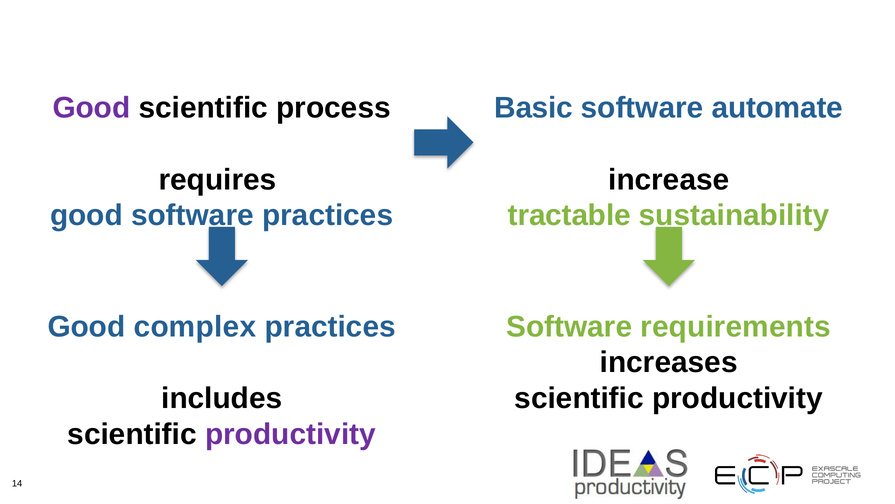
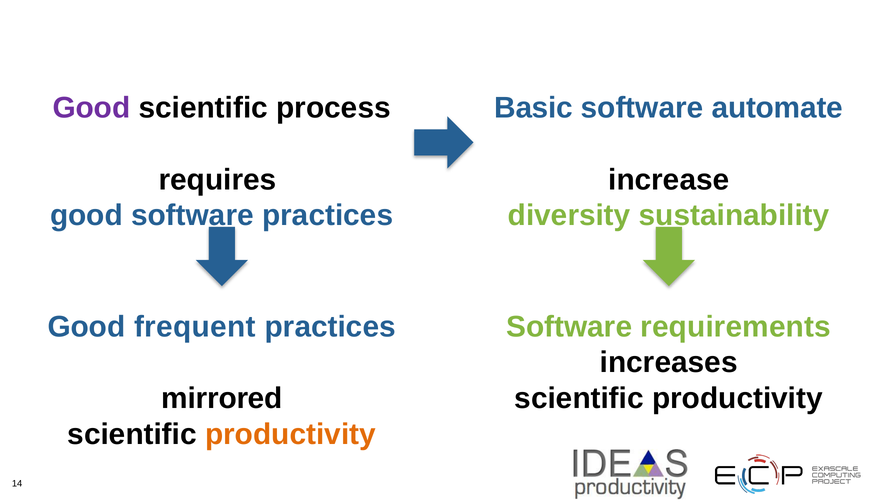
tractable: tractable -> diversity
complex: complex -> frequent
includes: includes -> mirrored
productivity at (290, 434) colour: purple -> orange
